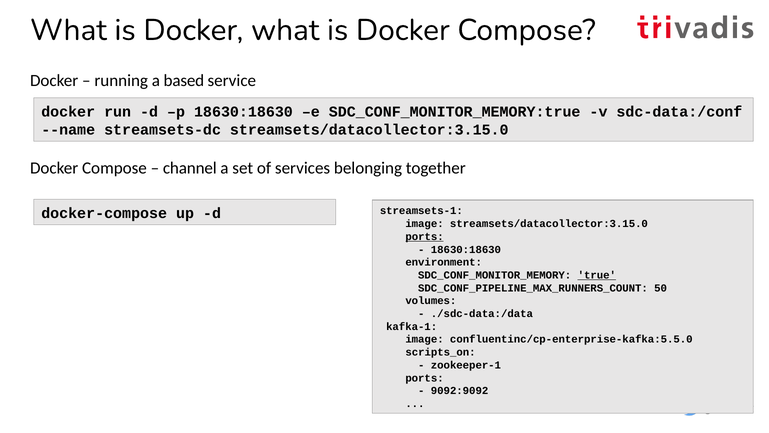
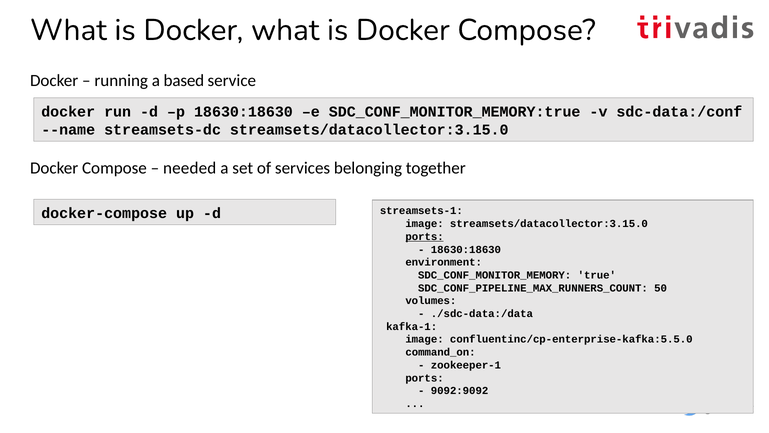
channel: channel -> needed
true underline: present -> none
scripts_on: scripts_on -> command_on
